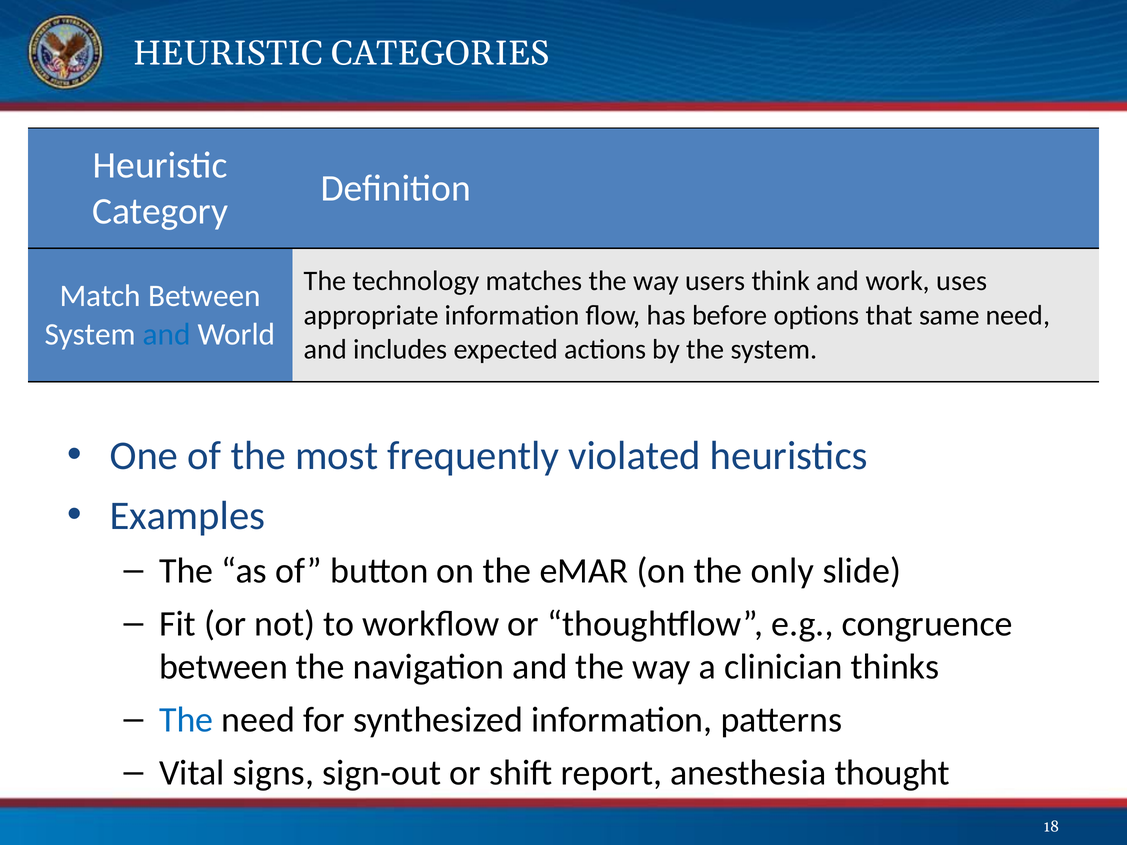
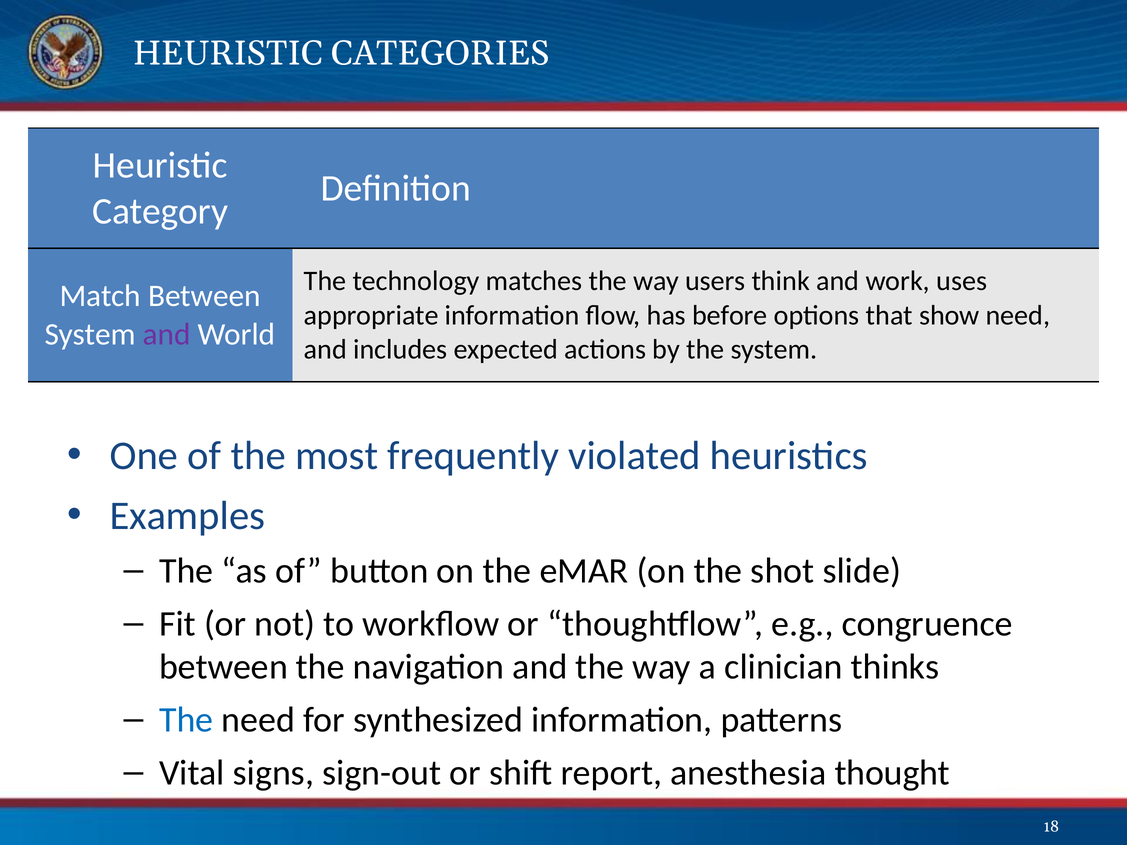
same: same -> show
and at (167, 335) colour: blue -> purple
only: only -> shot
